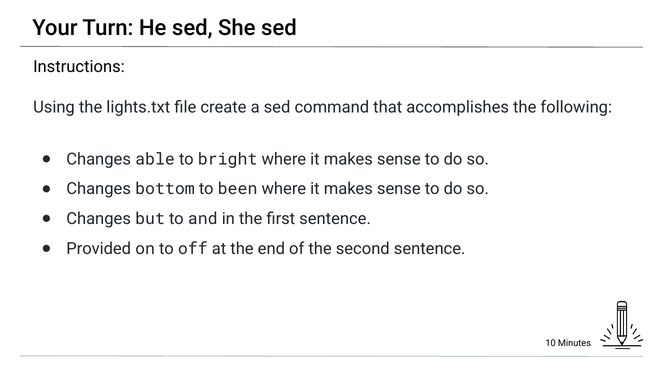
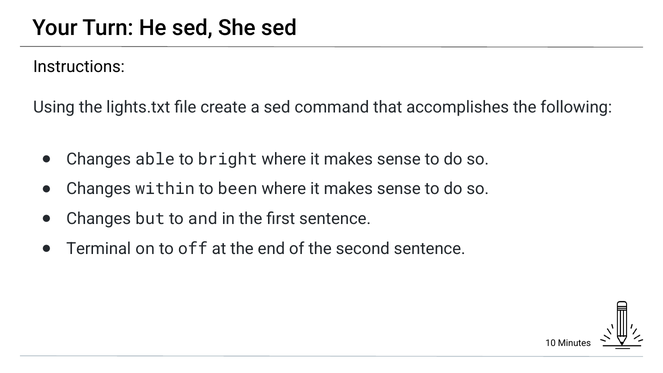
bottom: bottom -> within
Provided: Provided -> Terminal
